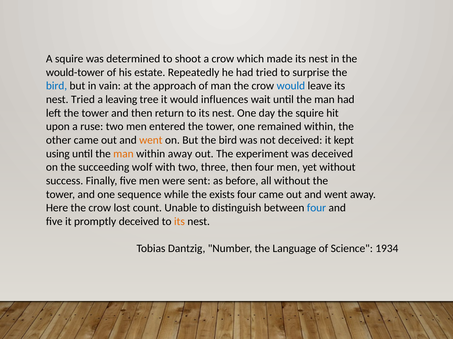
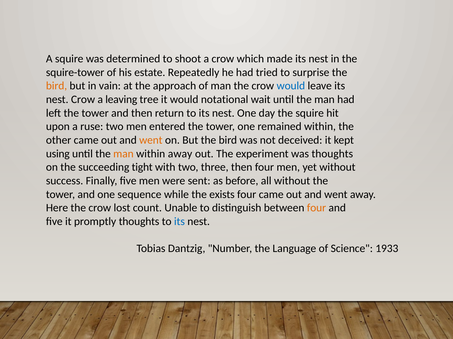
would-tower: would-tower -> squire-tower
bird at (57, 86) colour: blue -> orange
nest Tried: Tried -> Crow
influences: influences -> notational
was deceived: deceived -> thoughts
wolf: wolf -> tight
four at (316, 208) colour: blue -> orange
promptly deceived: deceived -> thoughts
its at (179, 222) colour: orange -> blue
1934: 1934 -> 1933
